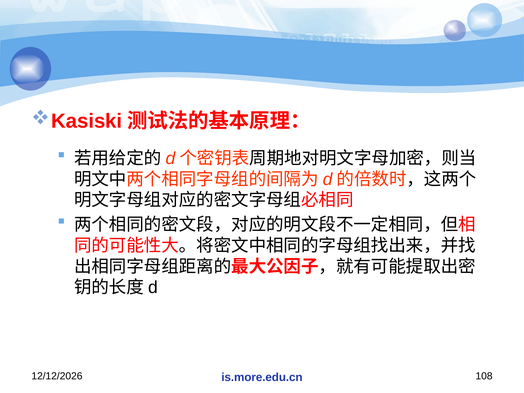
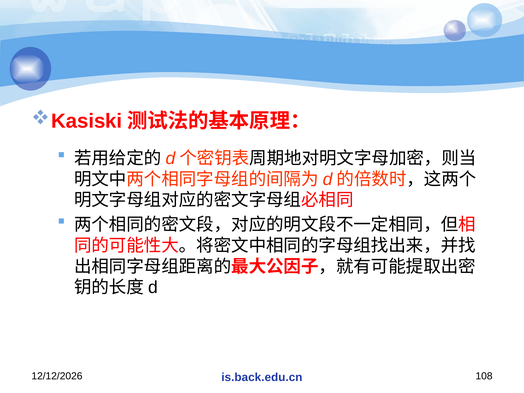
is.more.edu.cn: is.more.edu.cn -> is.back.edu.cn
